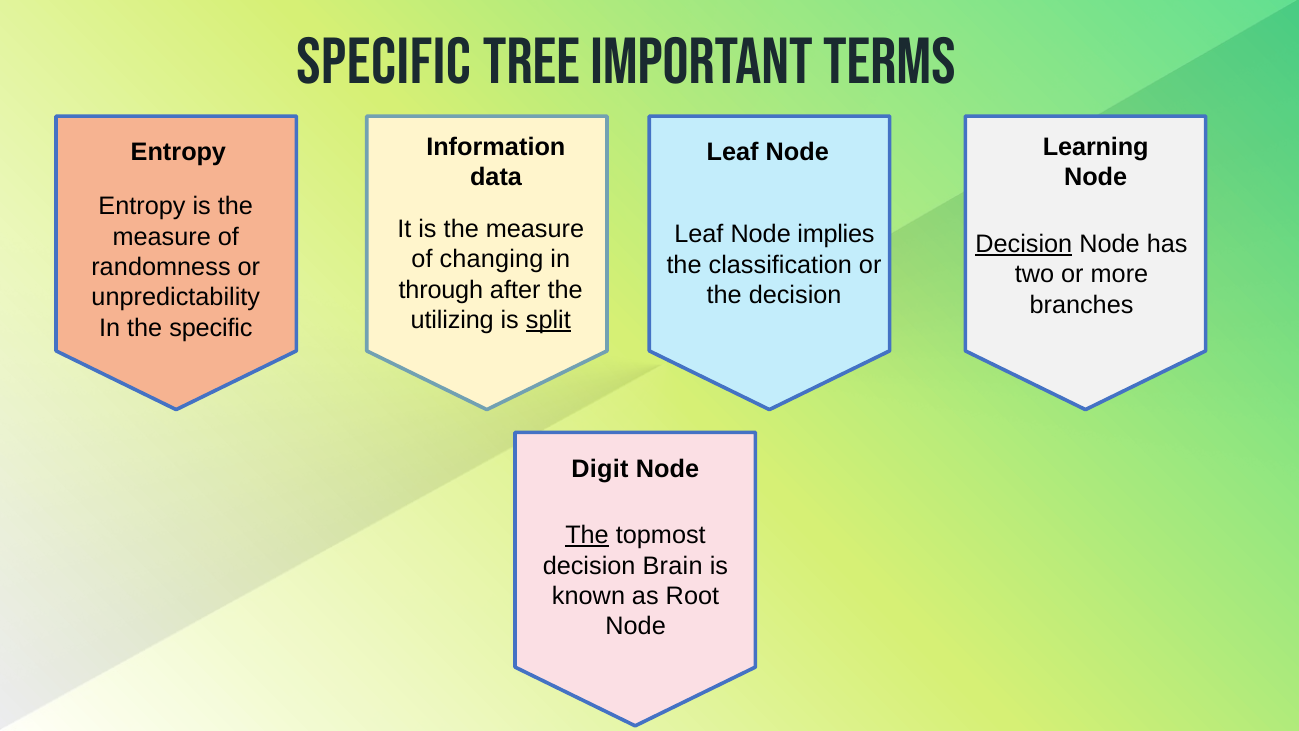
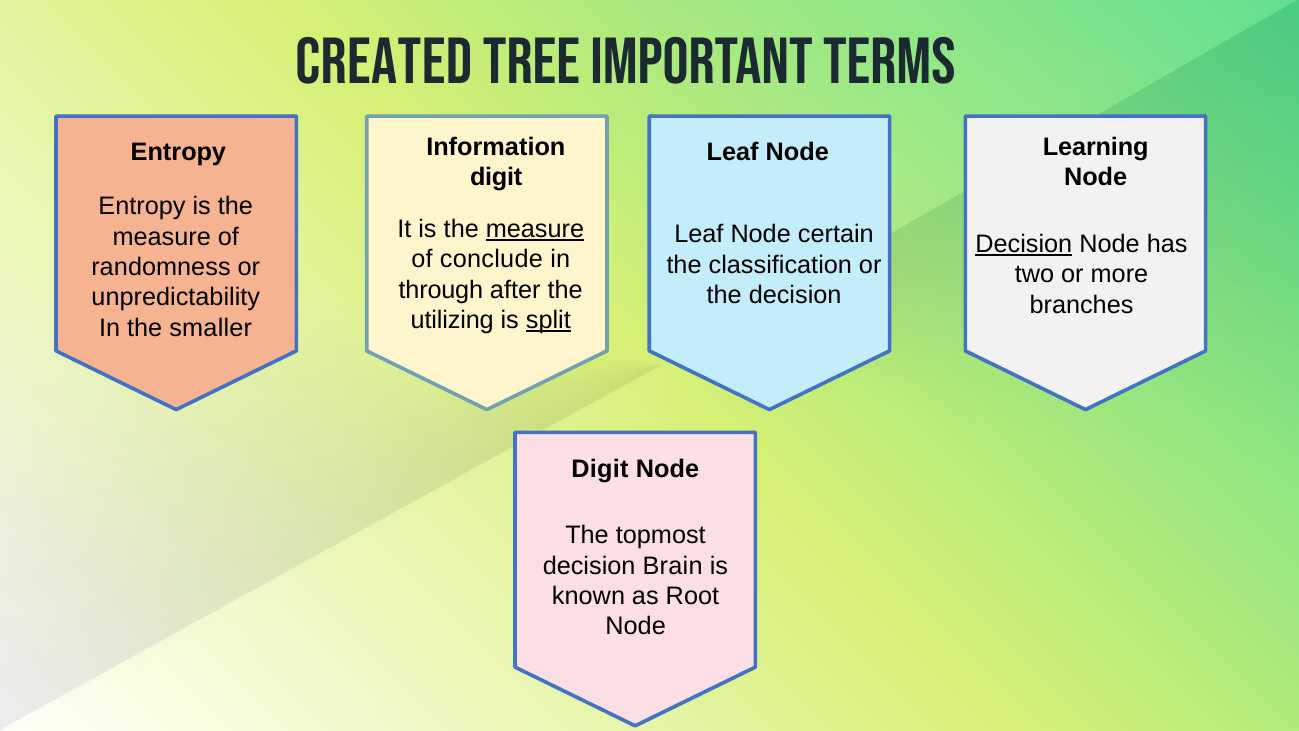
Specific at (384, 62): Specific -> Created
data at (496, 177): data -> digit
measure at (535, 229) underline: none -> present
implies: implies -> certain
changing: changing -> conclude
the specific: specific -> smaller
The at (587, 535) underline: present -> none
